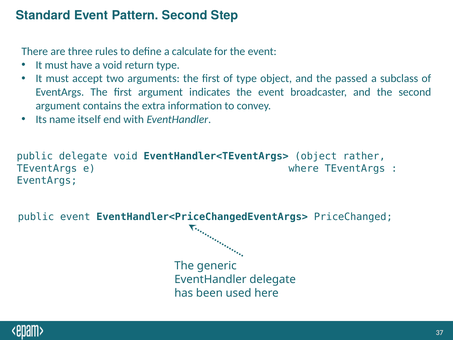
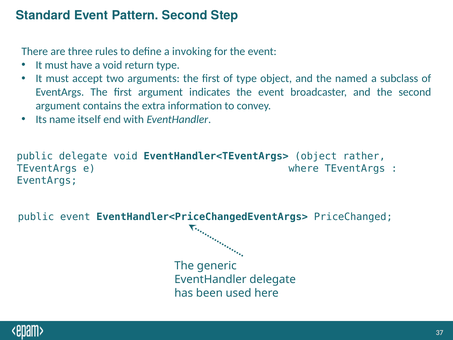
calculate: calculate -> invoking
passed: passed -> named
